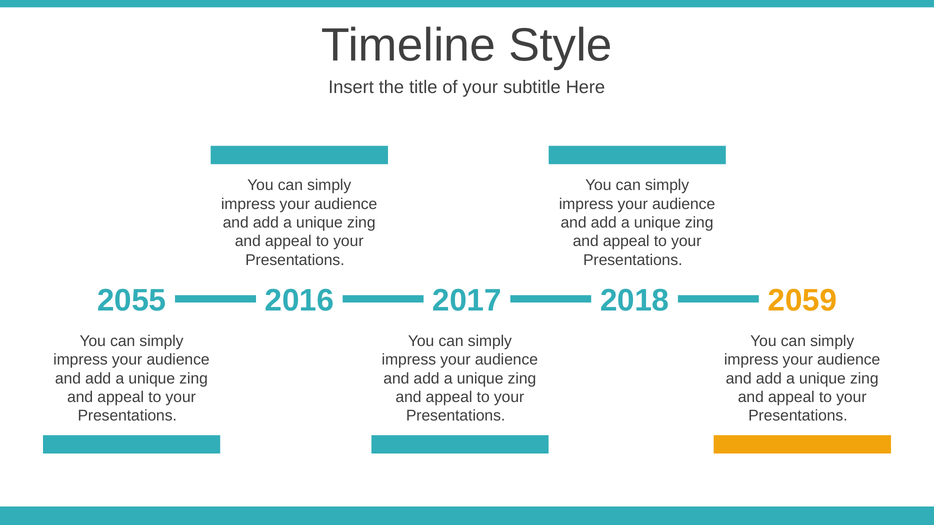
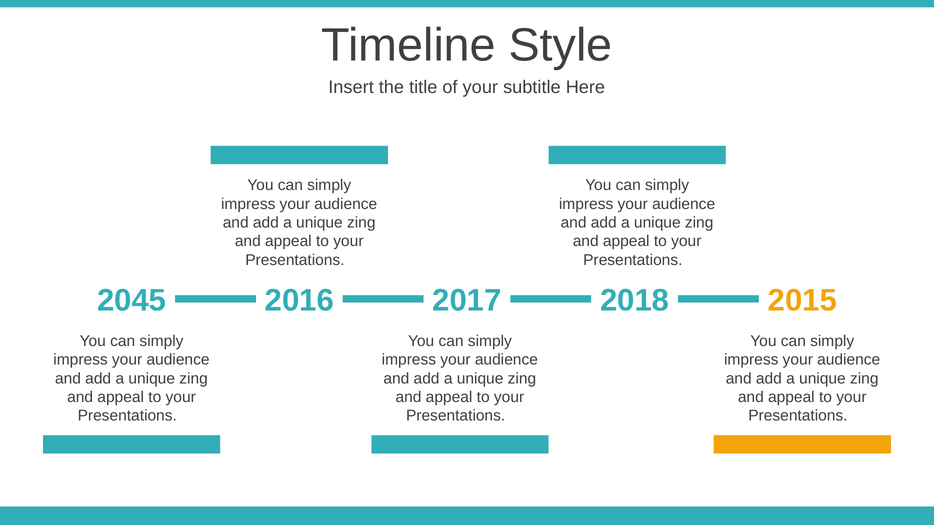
2055: 2055 -> 2045
2059: 2059 -> 2015
